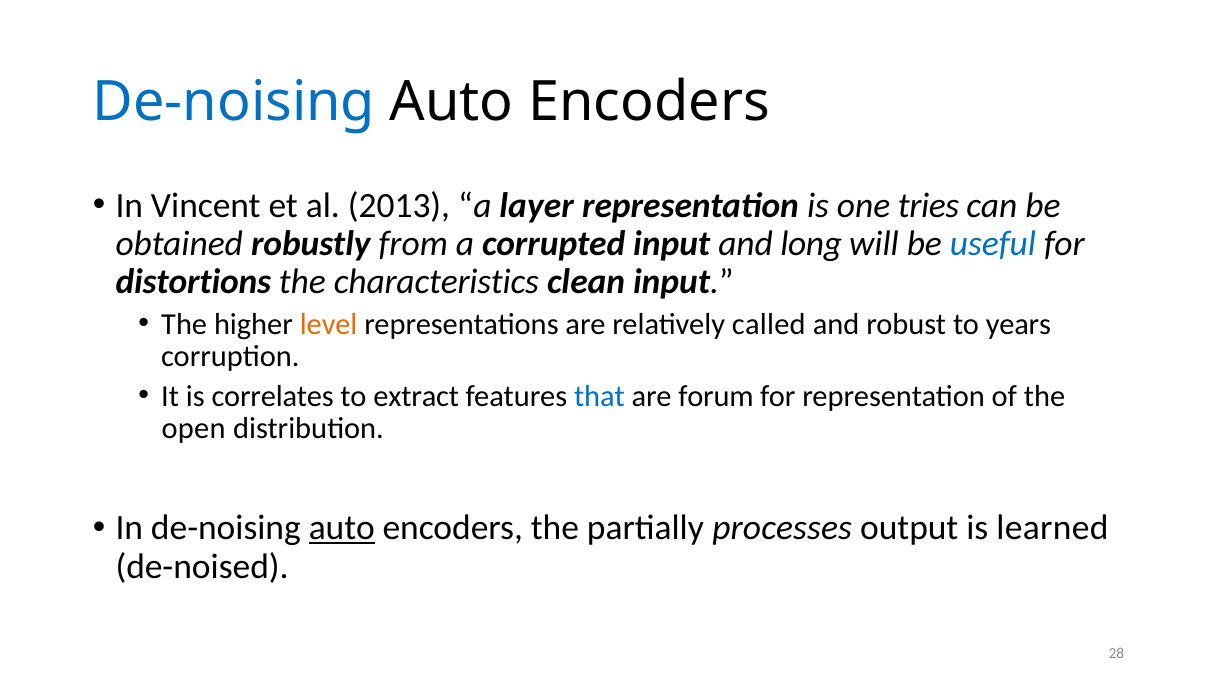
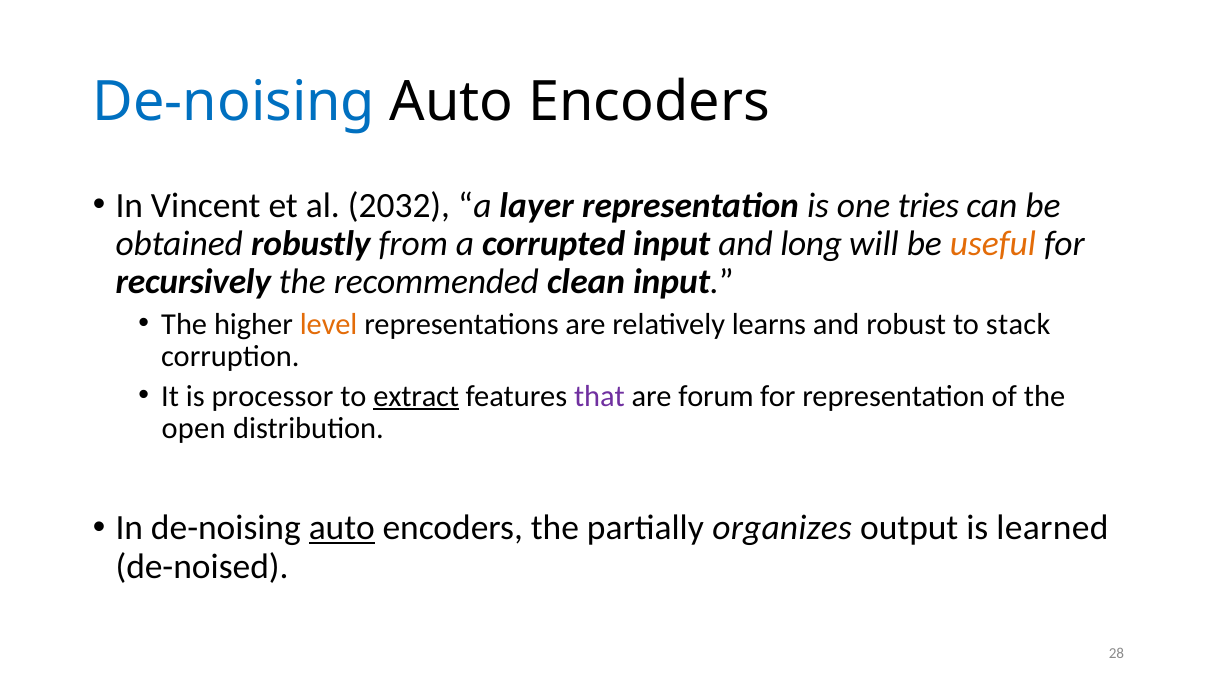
2013: 2013 -> 2032
useful colour: blue -> orange
distortions: distortions -> recursively
characteristics: characteristics -> recommended
called: called -> learns
years: years -> stack
correlates: correlates -> processor
extract underline: none -> present
that colour: blue -> purple
processes: processes -> organizes
